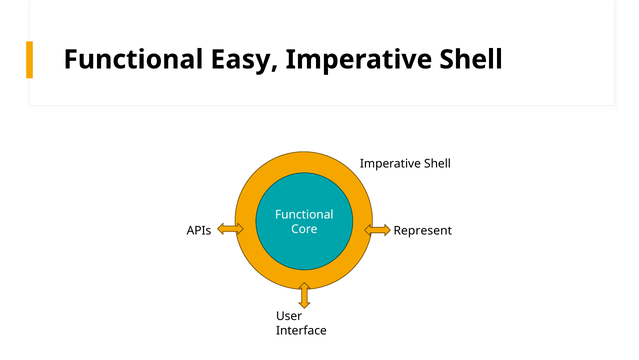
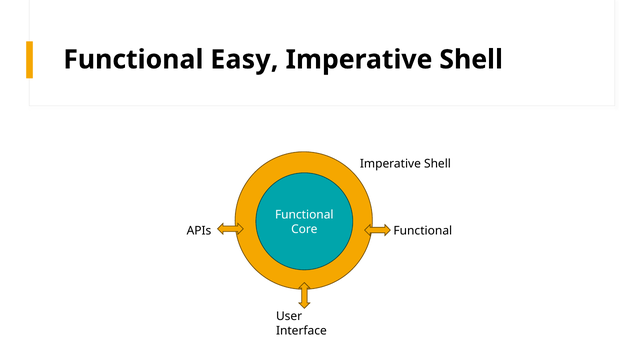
Represent at (423, 230): Represent -> Functional
